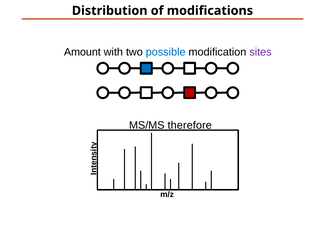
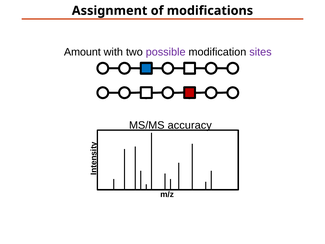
Distribution: Distribution -> Assignment
possible colour: blue -> purple
therefore: therefore -> accuracy
